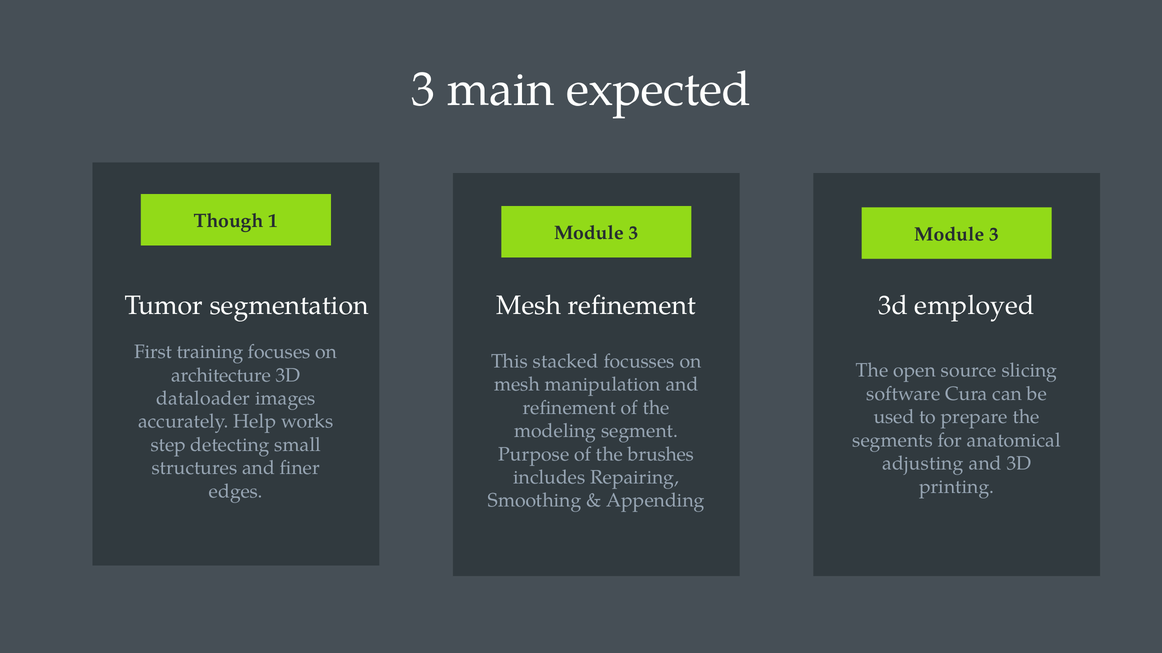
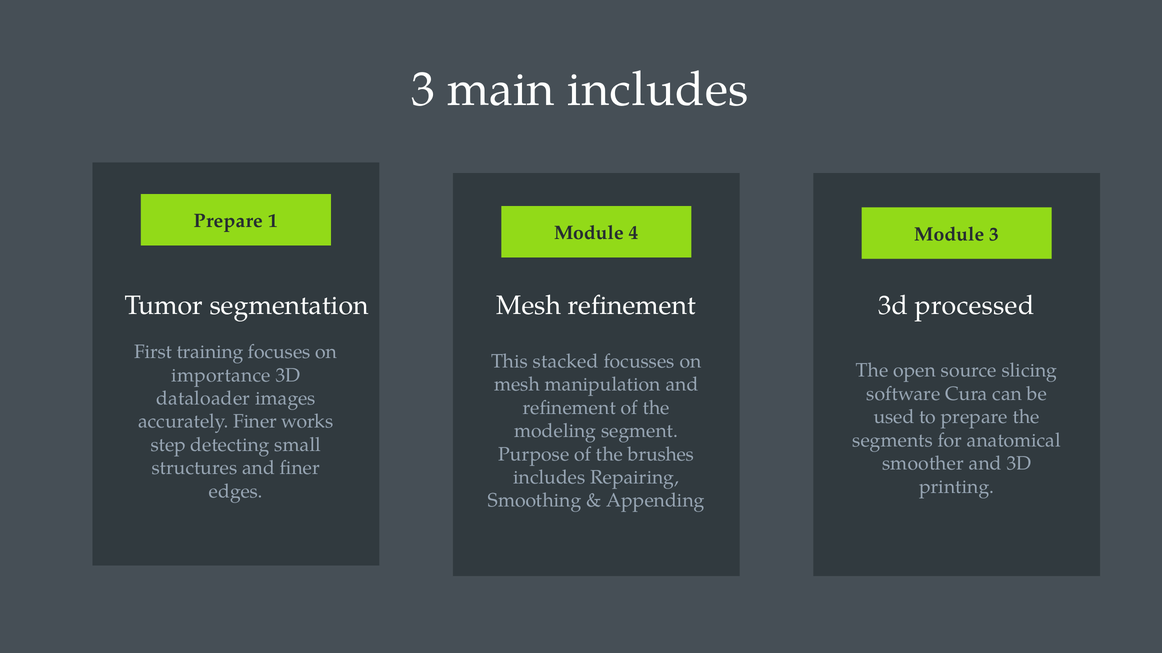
main expected: expected -> includes
Though at (229, 221): Though -> Prepare
3 at (634, 233): 3 -> 4
employed: employed -> processed
architecture: architecture -> importance
accurately Help: Help -> Finer
adjusting: adjusting -> smoother
